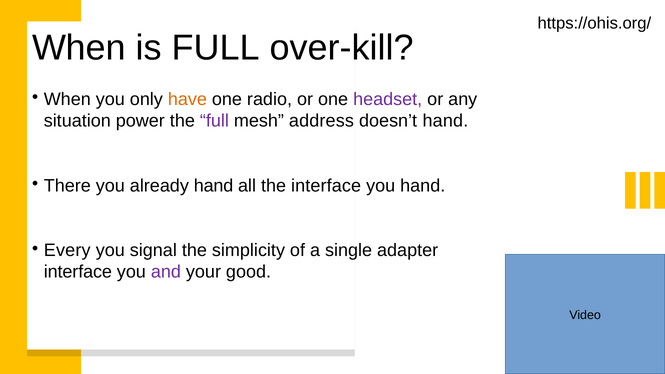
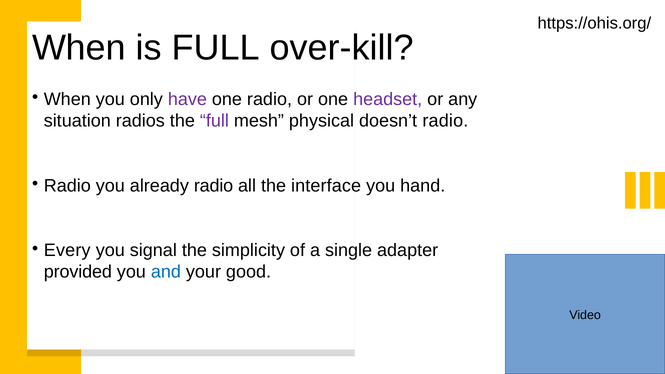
have colour: orange -> purple
power: power -> radios
address: address -> physical
doesn’t hand: hand -> radio
There at (67, 186): There -> Radio
already hand: hand -> radio
interface at (78, 272): interface -> provided
and colour: purple -> blue
